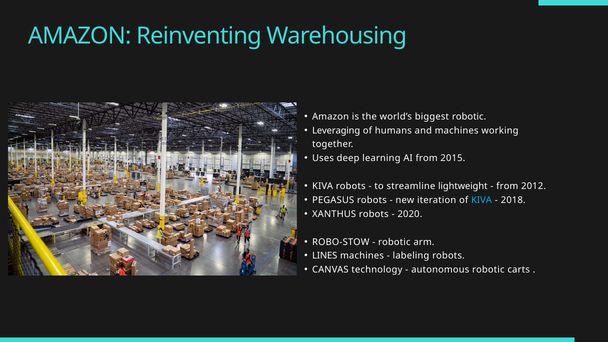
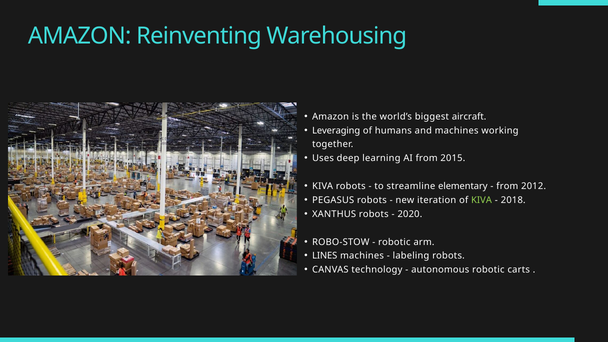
biggest robotic: robotic -> aircraft
lightweight: lightweight -> elementary
KIVA at (481, 200) colour: light blue -> light green
